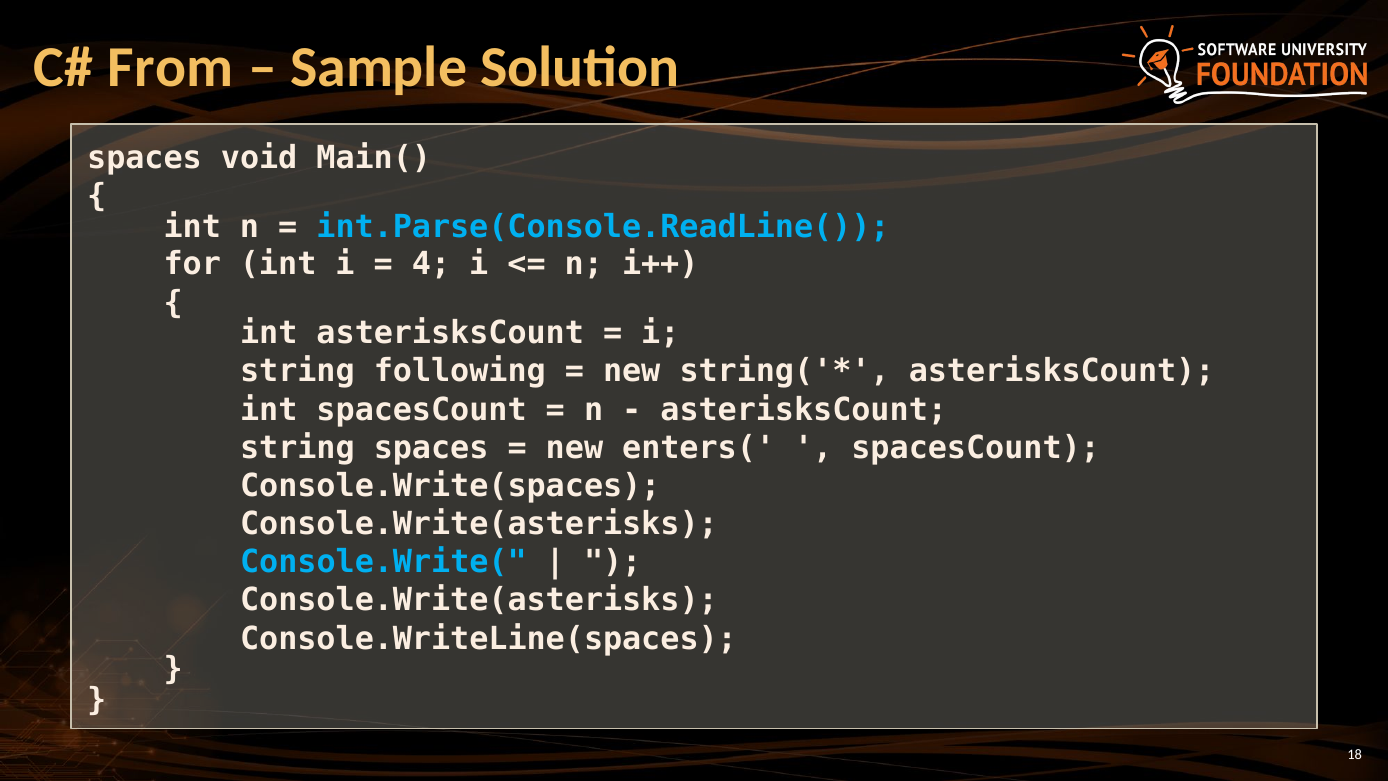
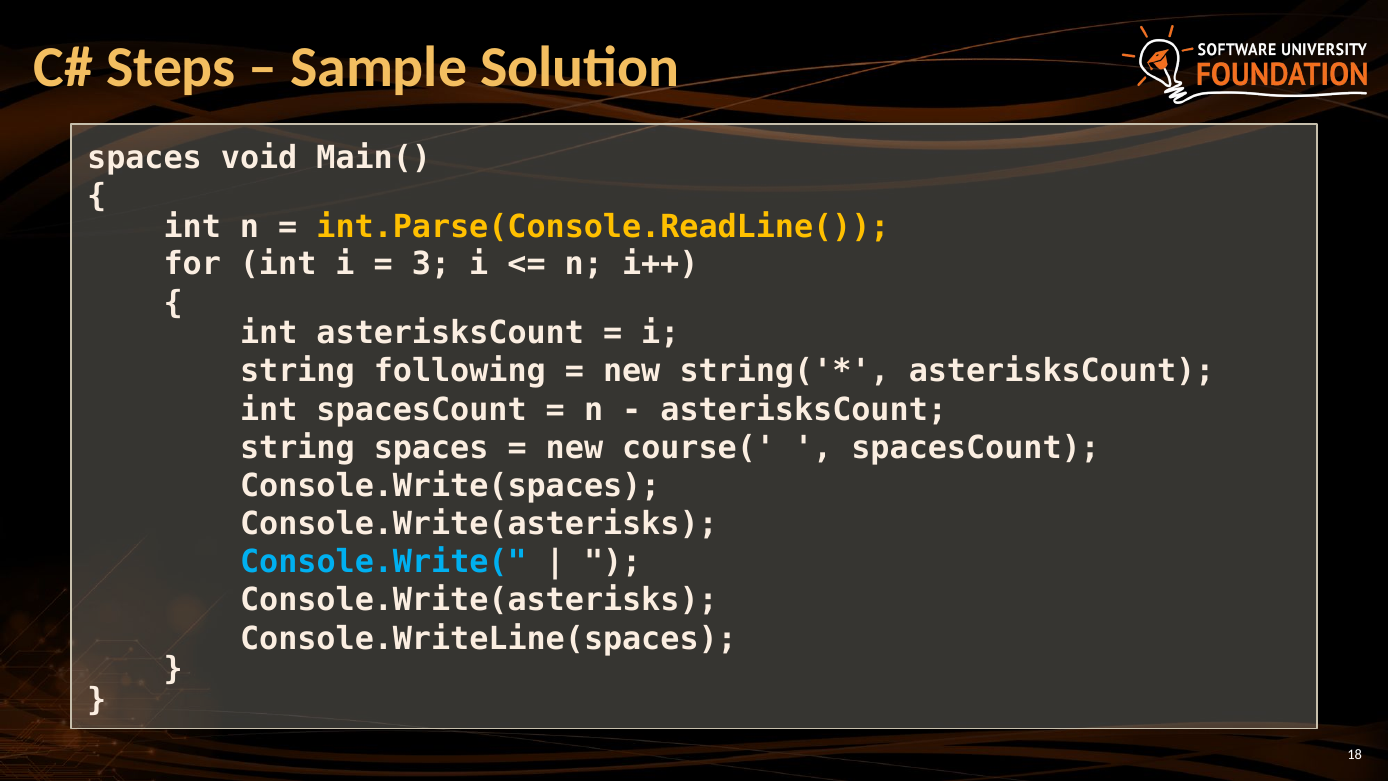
From: From -> Steps
int.Parse(Console.ReadLine( colour: light blue -> yellow
4: 4 -> 3
enters(: enters( -> course(
